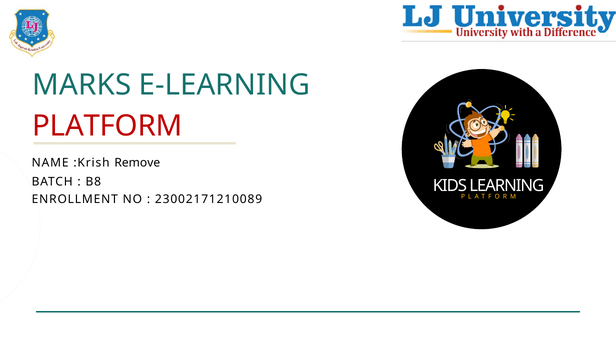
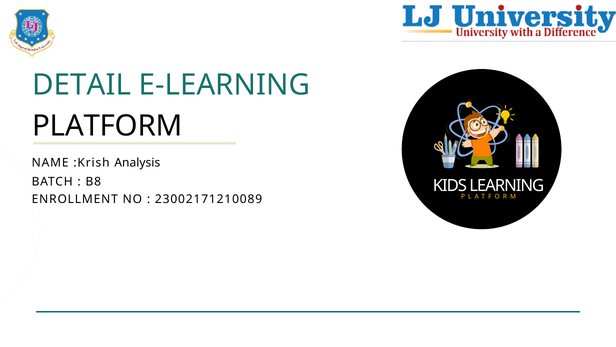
MARKS: MARKS -> DETAIL
PLATFORM colour: red -> black
Remove: Remove -> Analysis
